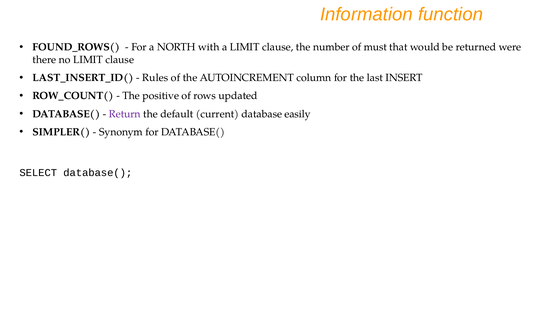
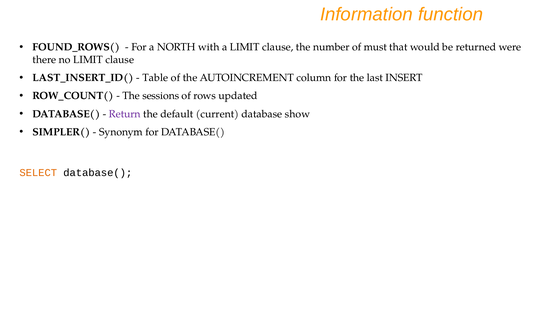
Rules: Rules -> Table
positive: positive -> sessions
easily: easily -> show
SELECT colour: black -> orange
